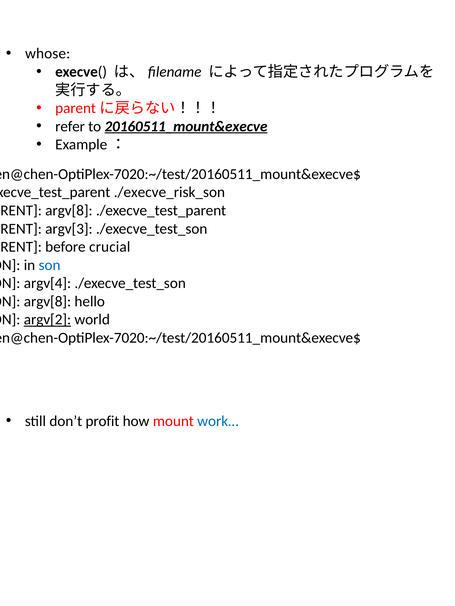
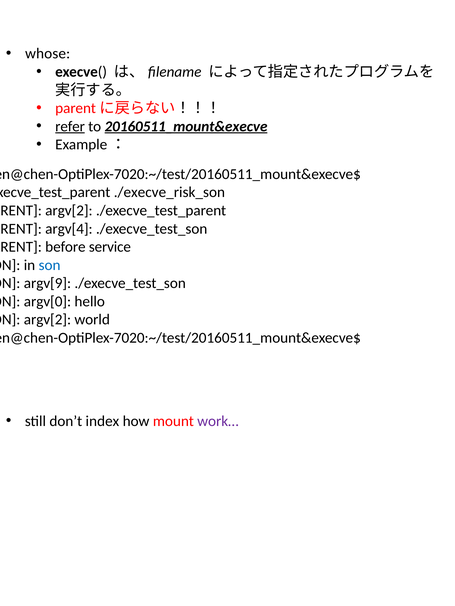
refer underline: none -> present
argv[8 at (69, 211): argv[8 -> argv[2
argv[3: argv[3 -> argv[4
crucial: crucial -> service
argv[4: argv[4 -> argv[9
argv[8 at (47, 302): argv[8 -> argv[0
argv[2 at (47, 320) underline: present -> none
profit: profit -> index
work… colour: blue -> purple
